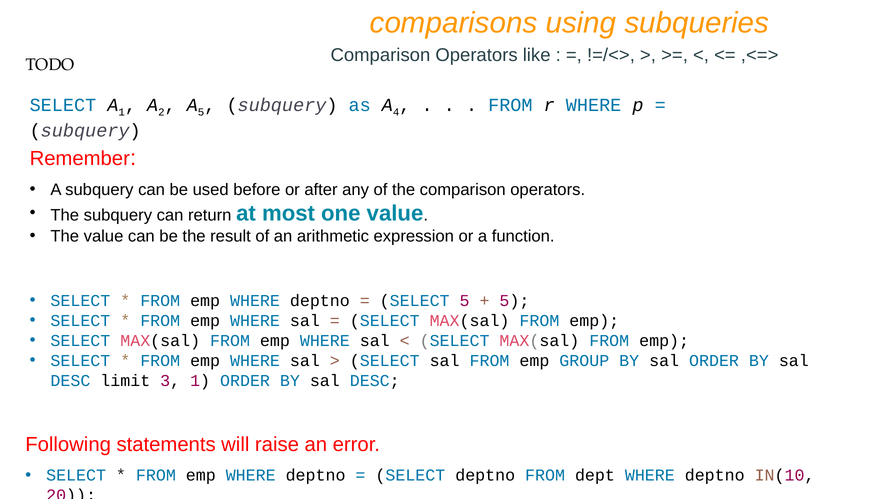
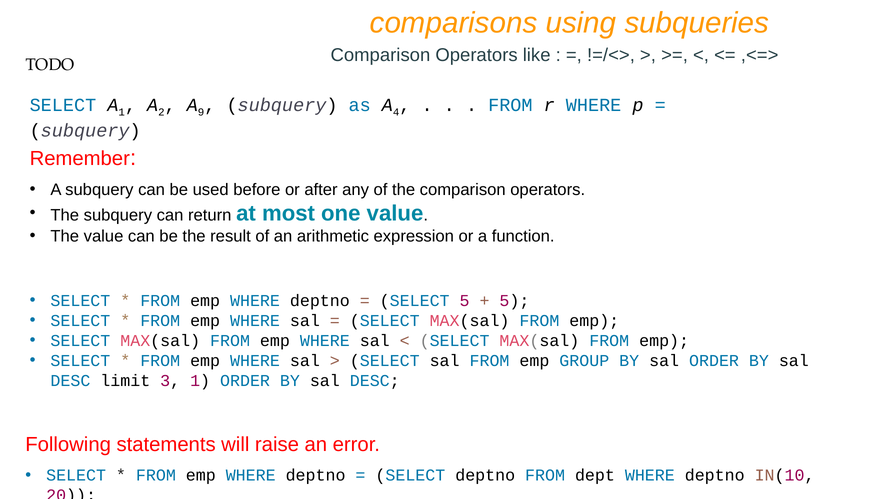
A 5: 5 -> 9
